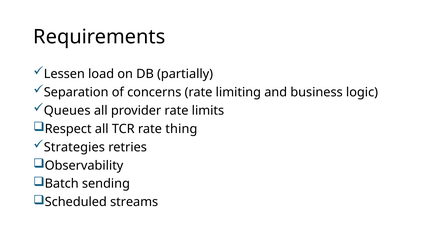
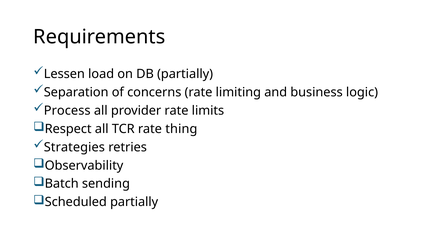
Queues: Queues -> Process
Scheduled streams: streams -> partially
